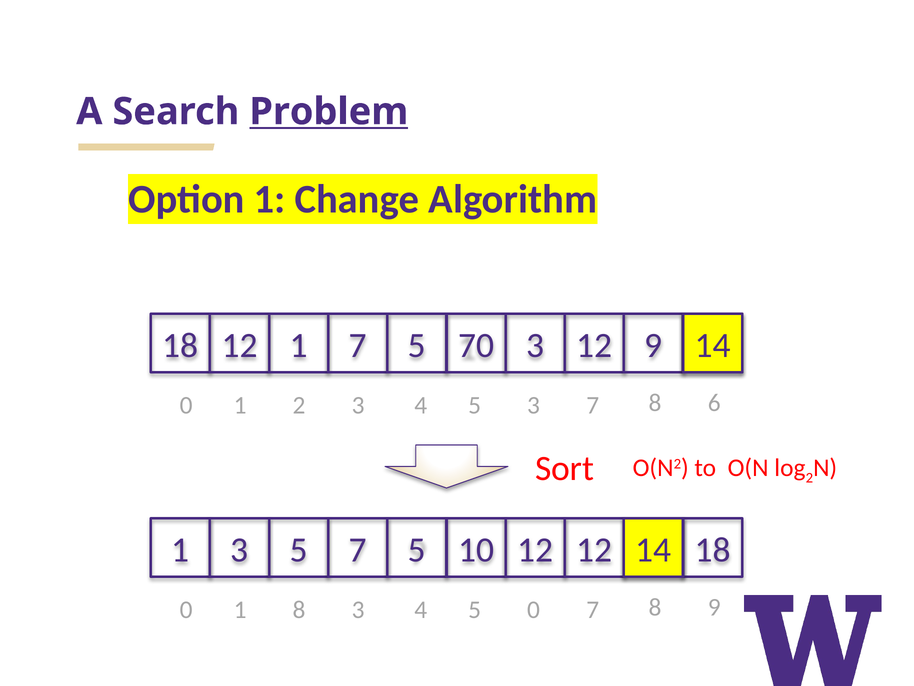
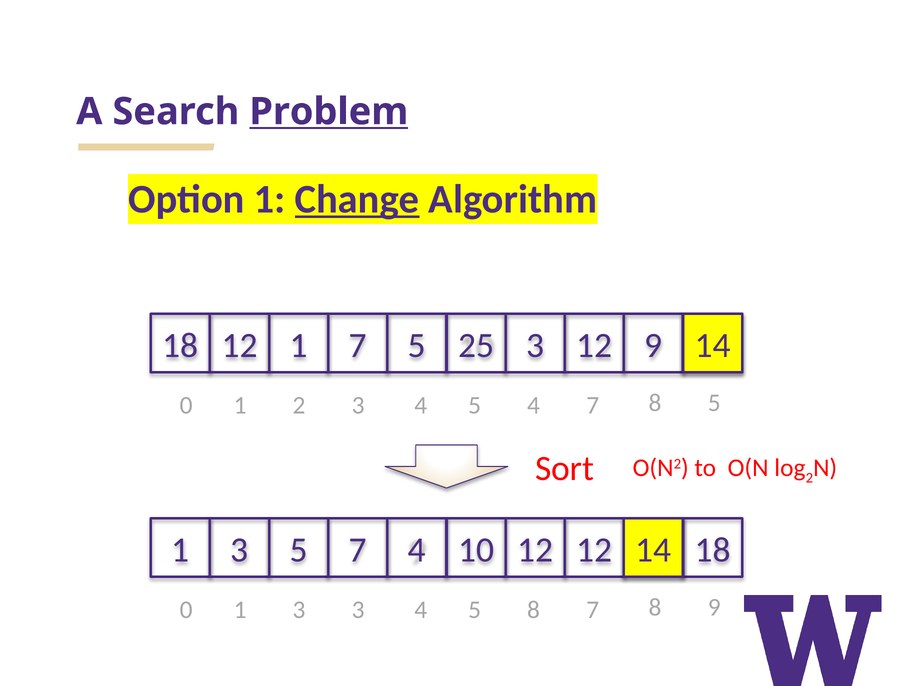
Change underline: none -> present
70: 70 -> 25
3 at (534, 405): 3 -> 4
8 6: 6 -> 5
5 7 5: 5 -> 4
0 1 8: 8 -> 3
5 0: 0 -> 8
